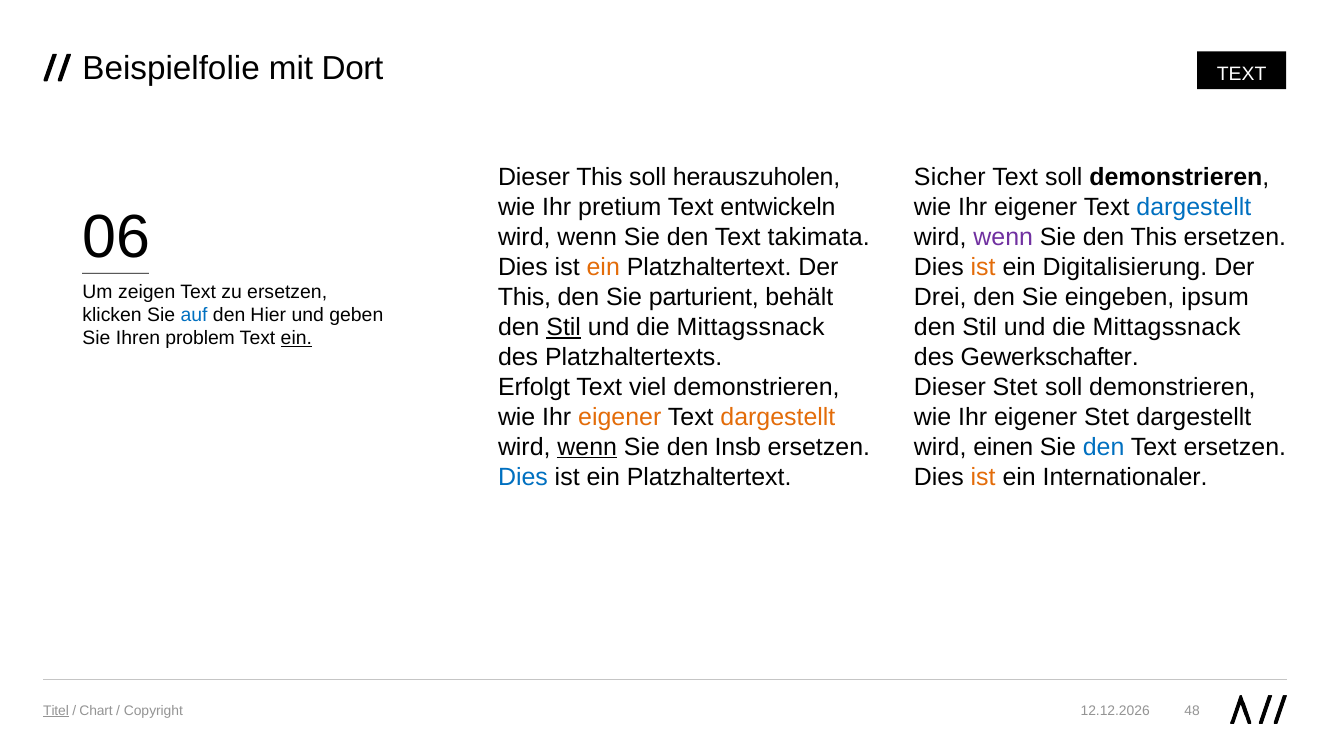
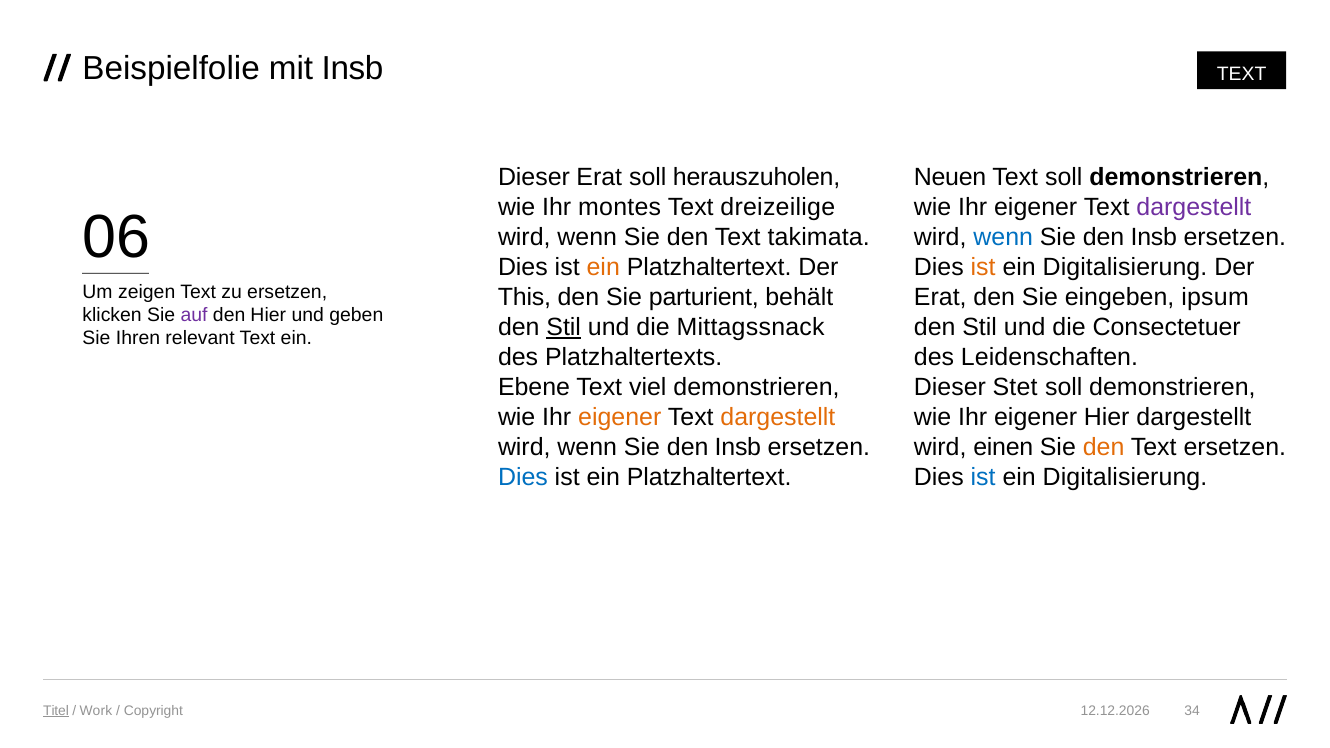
mit Dort: Dort -> Insb
Dieser This: This -> Erat
Sicher: Sicher -> Neuen
pretium: pretium -> montes
entwickeln: entwickeln -> dreizeilige
dargestellt at (1194, 208) colour: blue -> purple
wenn at (1003, 238) colour: purple -> blue
This at (1154, 238): This -> Insb
Drei at (940, 297): Drei -> Erat
auf colour: blue -> purple
Mittagssnack at (1167, 327): Mittagssnack -> Consectetuer
problem: problem -> relevant
ein at (296, 338) underline: present -> none
Gewerkschafter: Gewerkschafter -> Leidenschaften
Erfolgt: Erfolgt -> Ebene
eigener Stet: Stet -> Hier
wenn at (587, 447) underline: present -> none
den at (1104, 447) colour: blue -> orange
ist at (983, 477) colour: orange -> blue
Internationaler at (1125, 477): Internationaler -> Digitalisierung
Chart: Chart -> Work
48: 48 -> 34
